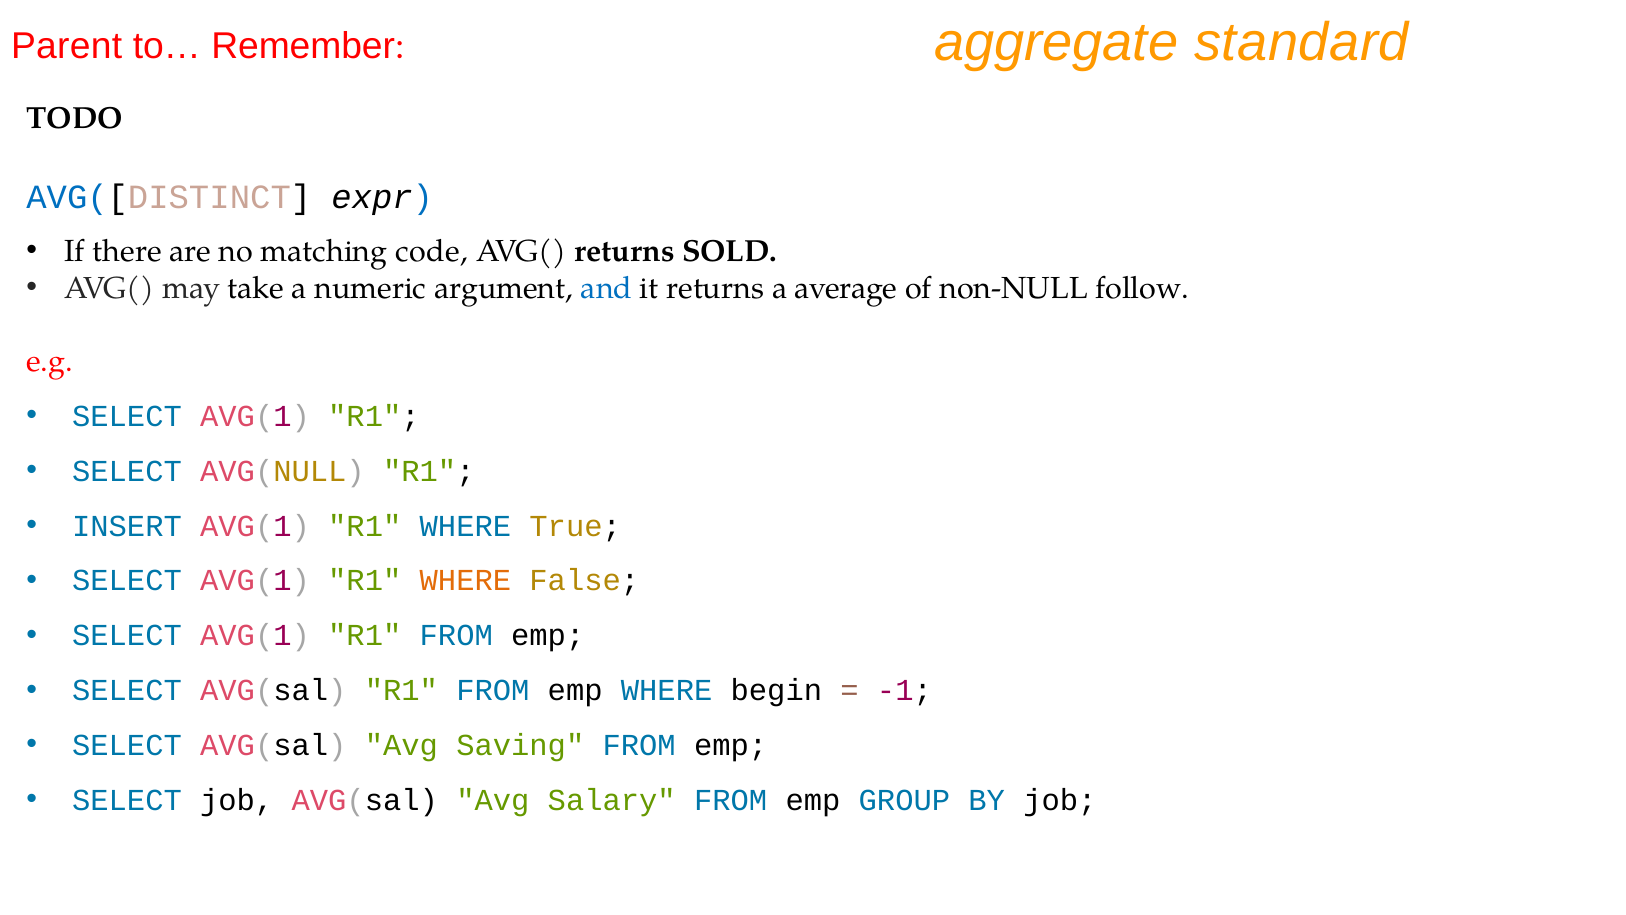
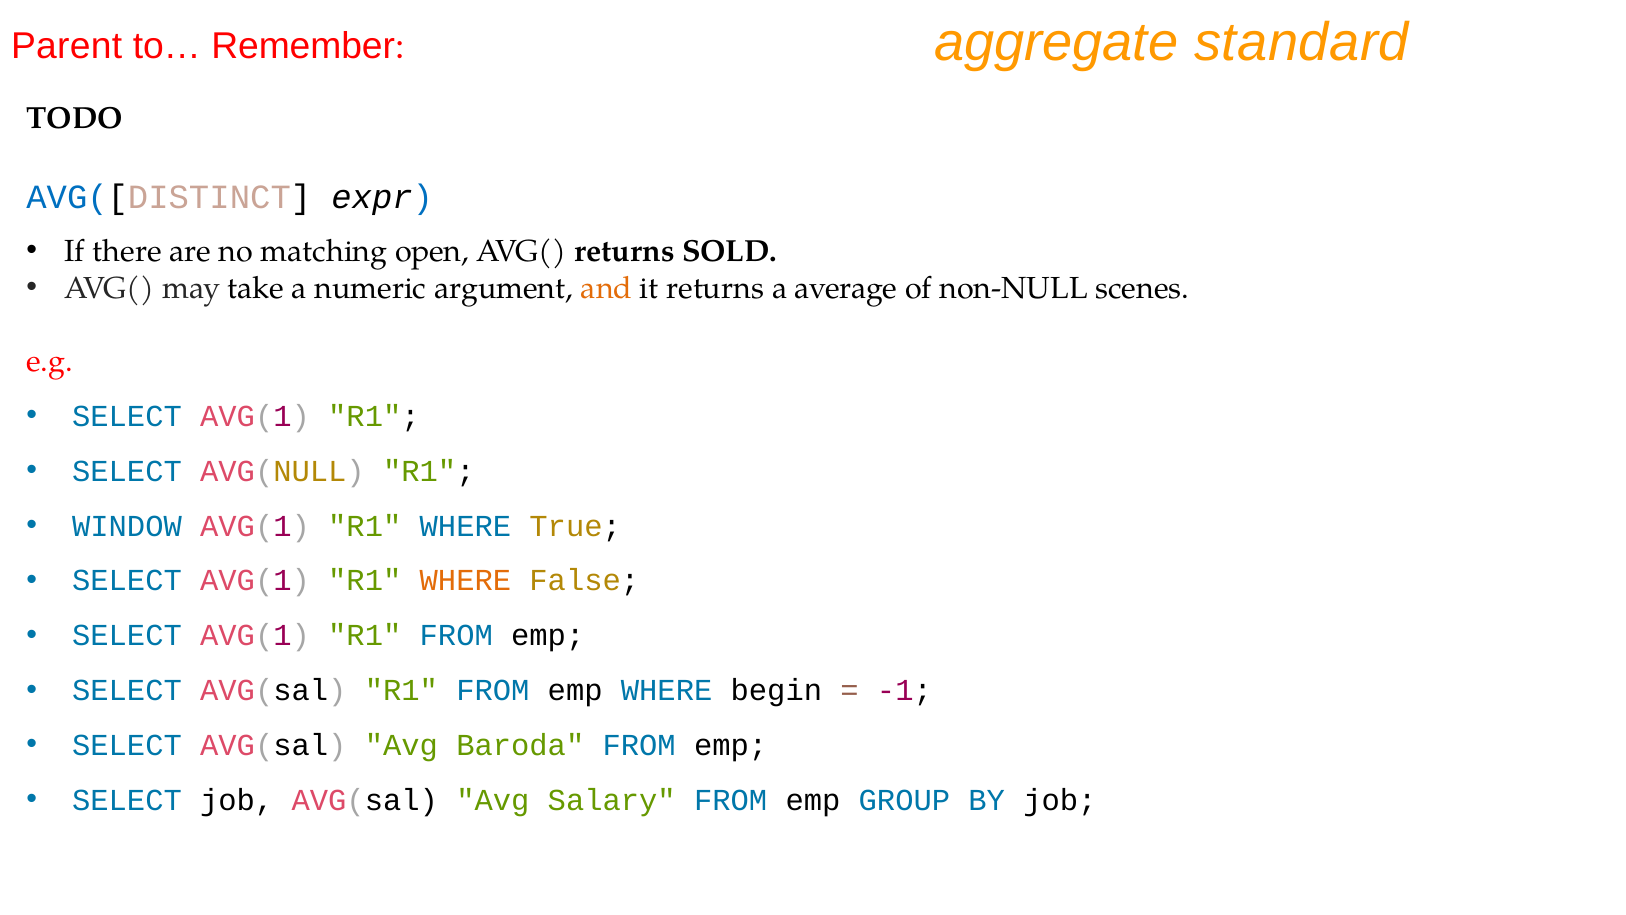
code: code -> open
and colour: blue -> orange
follow: follow -> scenes
INSERT: INSERT -> WINDOW
Saving: Saving -> Baroda
